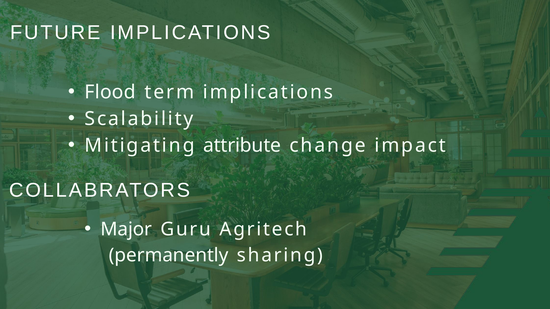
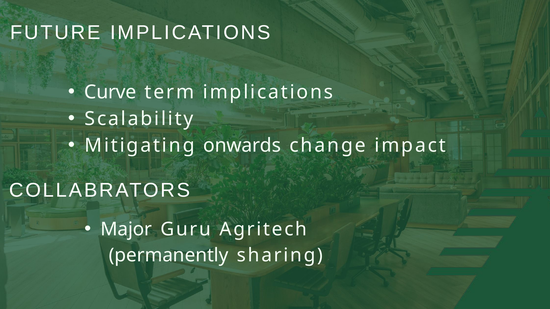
Flood: Flood -> Curve
attribute: attribute -> onwards
